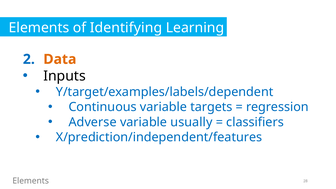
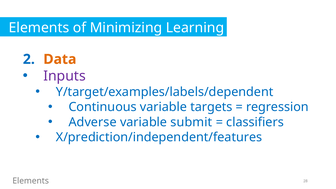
Identifying: Identifying -> Minimizing
Inputs colour: black -> purple
usually: usually -> submit
